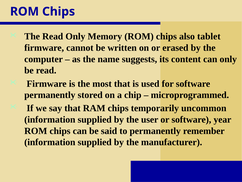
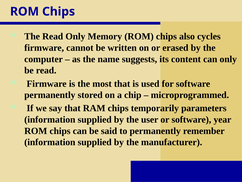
tablet: tablet -> cycles
uncommon: uncommon -> parameters
